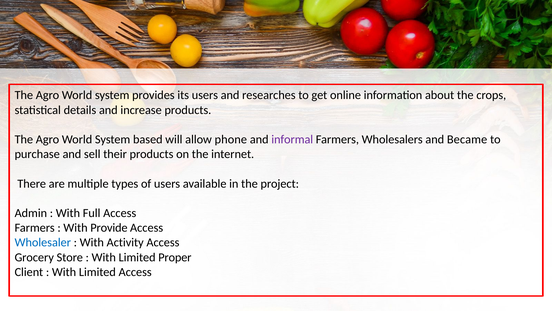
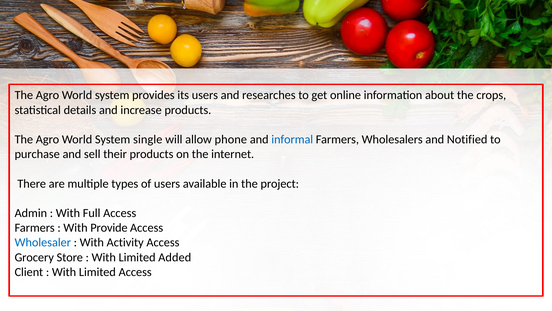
based: based -> single
informal colour: purple -> blue
Became: Became -> Notified
Proper: Proper -> Added
